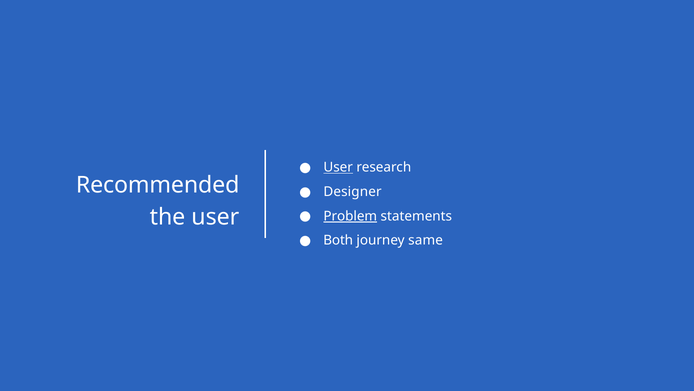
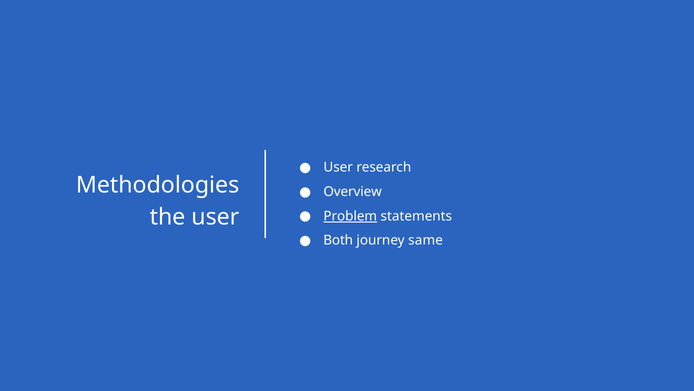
User at (338, 167) underline: present -> none
Recommended: Recommended -> Methodologies
Designer: Designer -> Overview
